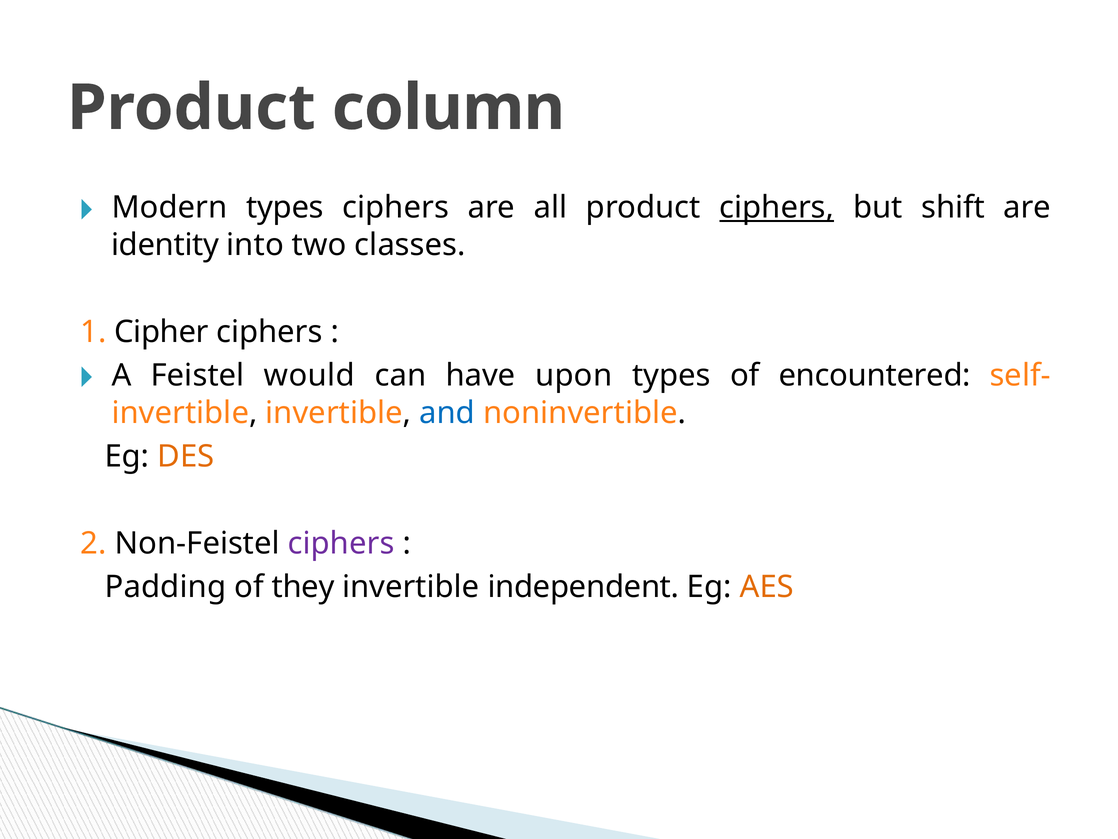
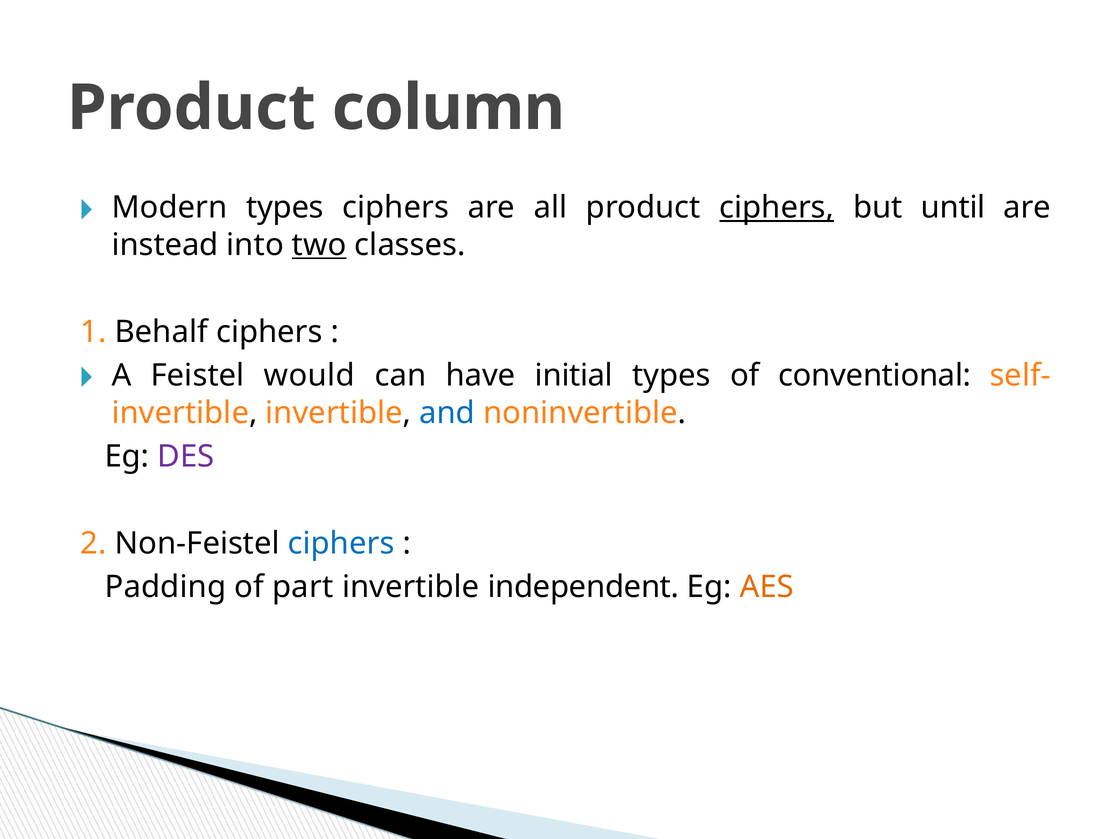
shift: shift -> until
identity: identity -> instead
two underline: none -> present
Cipher: Cipher -> Behalf
upon: upon -> initial
encountered: encountered -> conventional
DES colour: orange -> purple
ciphers at (341, 543) colour: purple -> blue
they: they -> part
